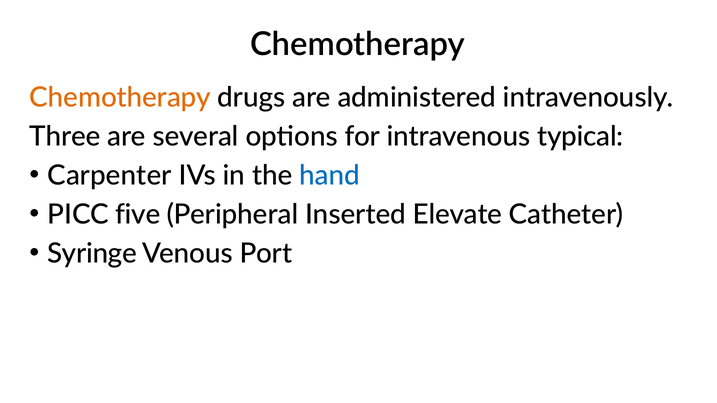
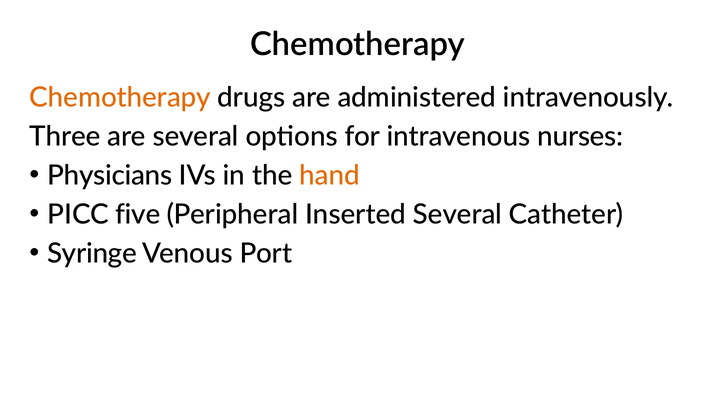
typical: typical -> nurses
Carpenter: Carpenter -> Physicians
hand colour: blue -> orange
Inserted Elevate: Elevate -> Several
